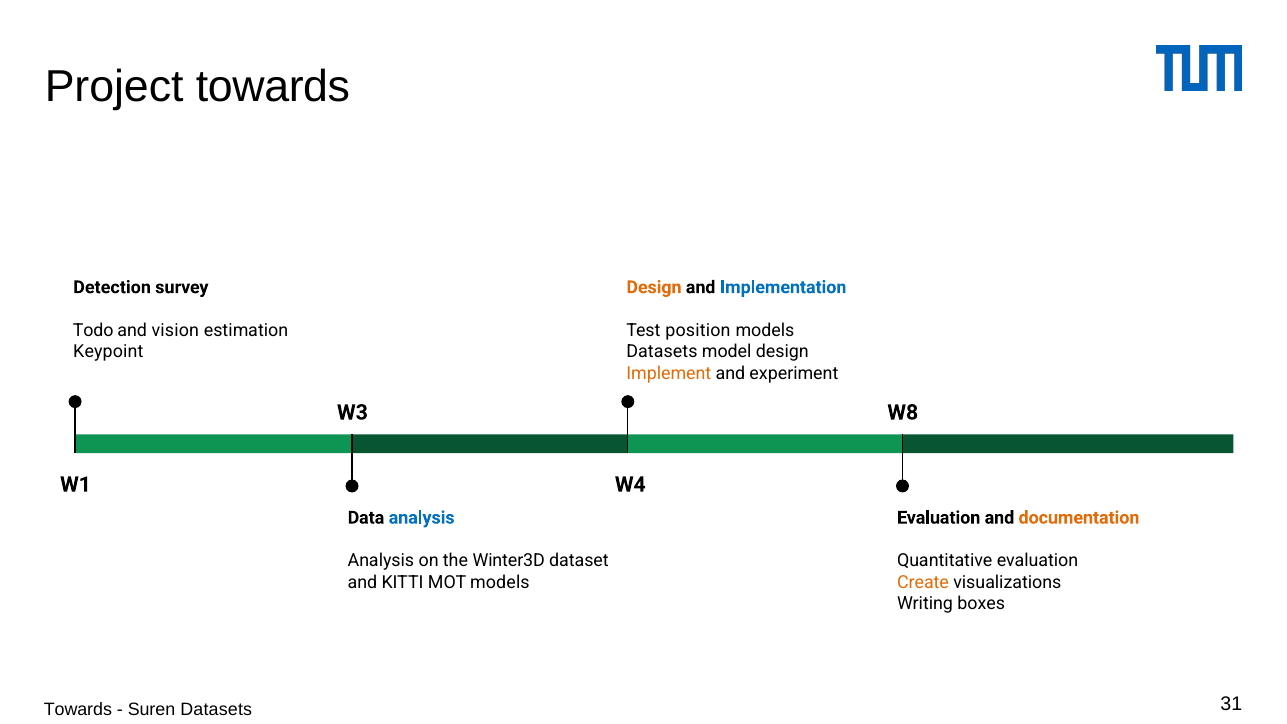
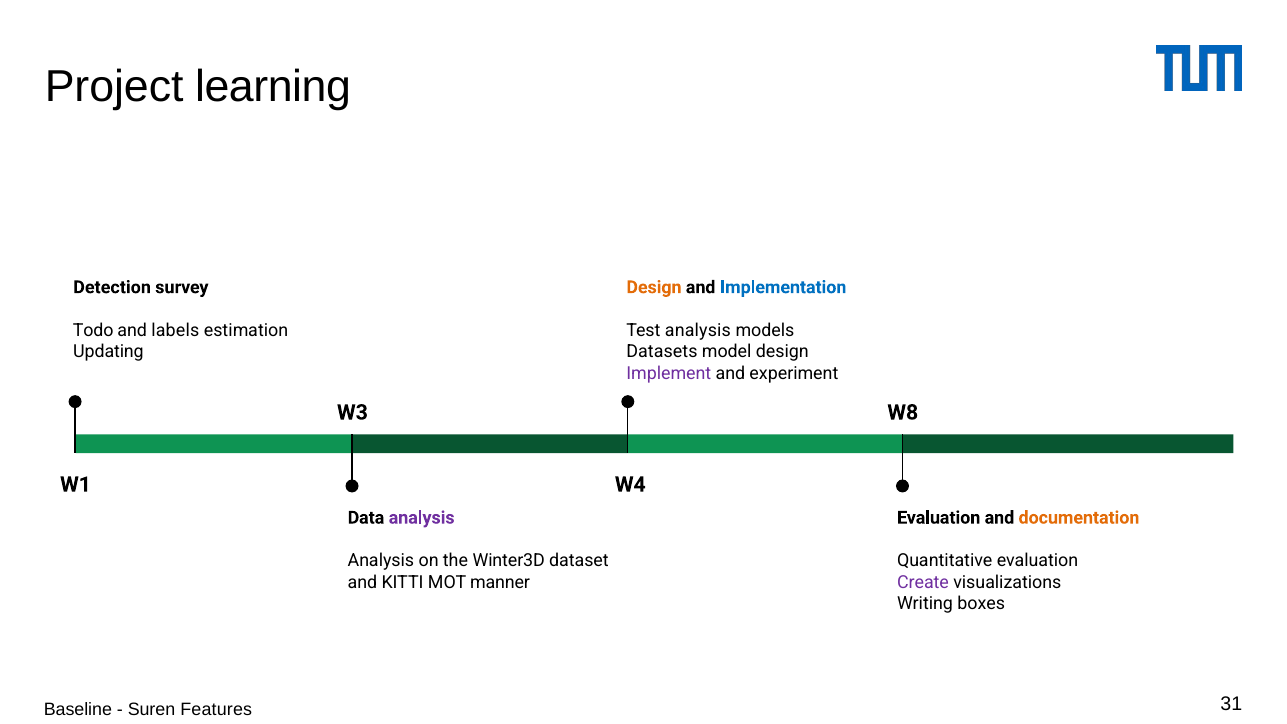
Project towards: towards -> learning
vision: vision -> labels
Test position: position -> analysis
Keypoint: Keypoint -> Updating
Implement colour: orange -> purple
analysis at (422, 518) colour: blue -> purple
MOT models: models -> manner
Create colour: orange -> purple
Towards at (78, 709): Towards -> Baseline
Suren Datasets: Datasets -> Features
